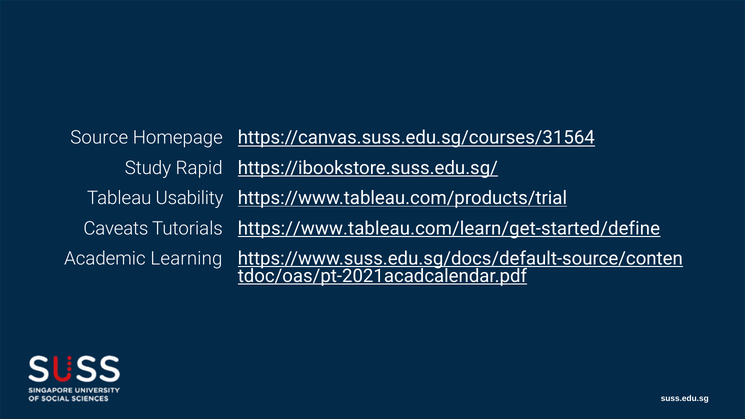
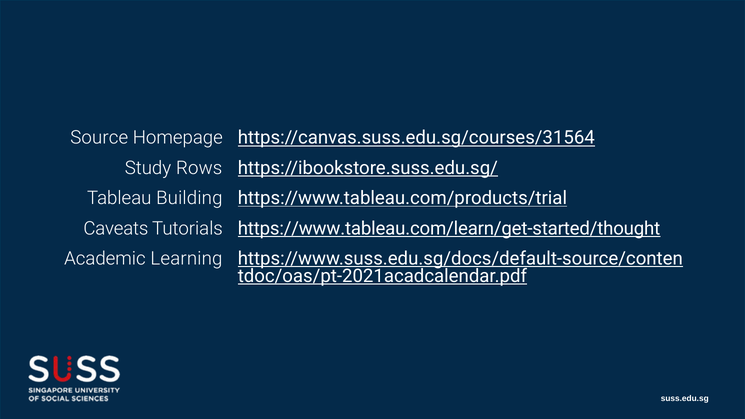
Rapid: Rapid -> Rows
Usability: Usability -> Building
https://www.tableau.com/learn/get-started/define: https://www.tableau.com/learn/get-started/define -> https://www.tableau.com/learn/get-started/thought
